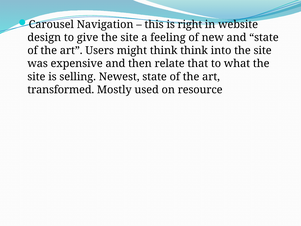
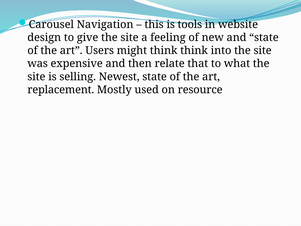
right: right -> tools
transformed: transformed -> replacement
